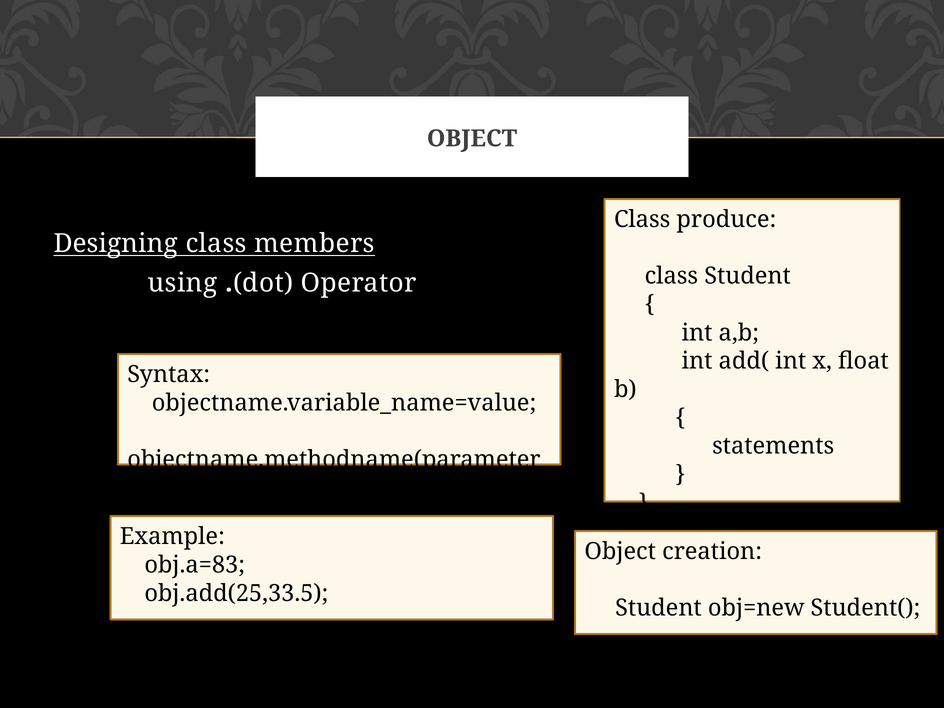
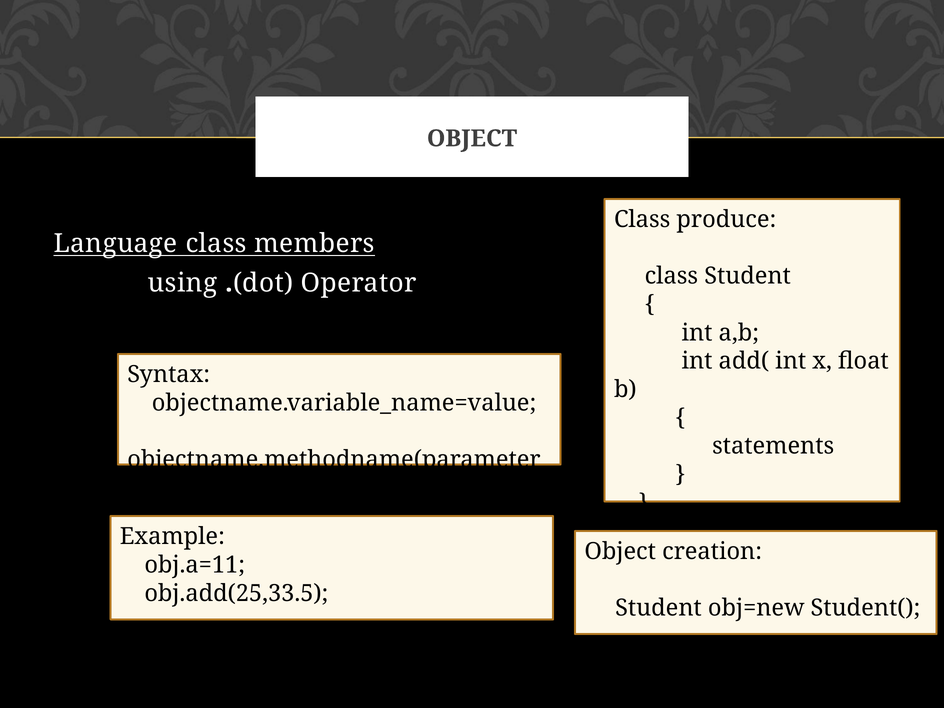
Designing: Designing -> Language
obj.a=83: obj.a=83 -> obj.a=11
